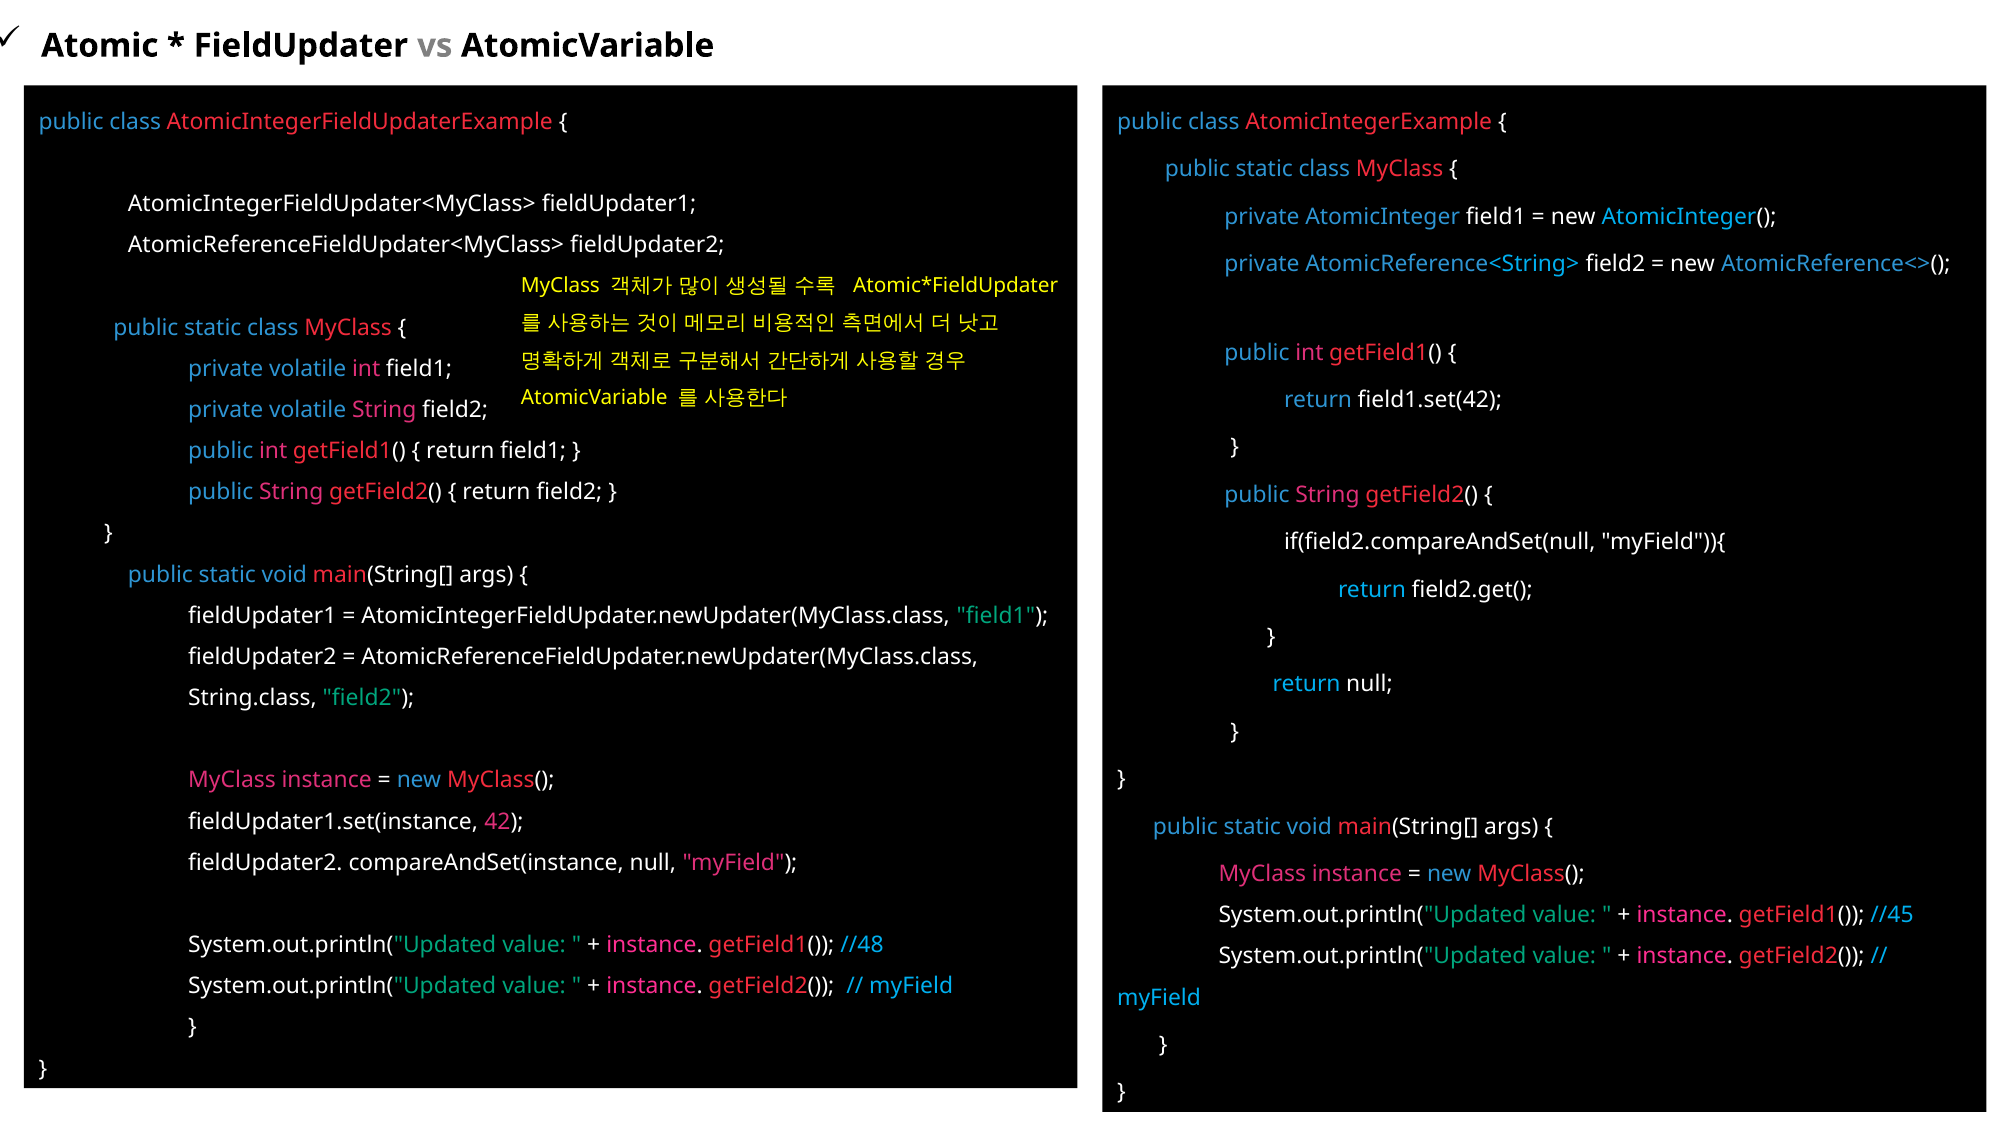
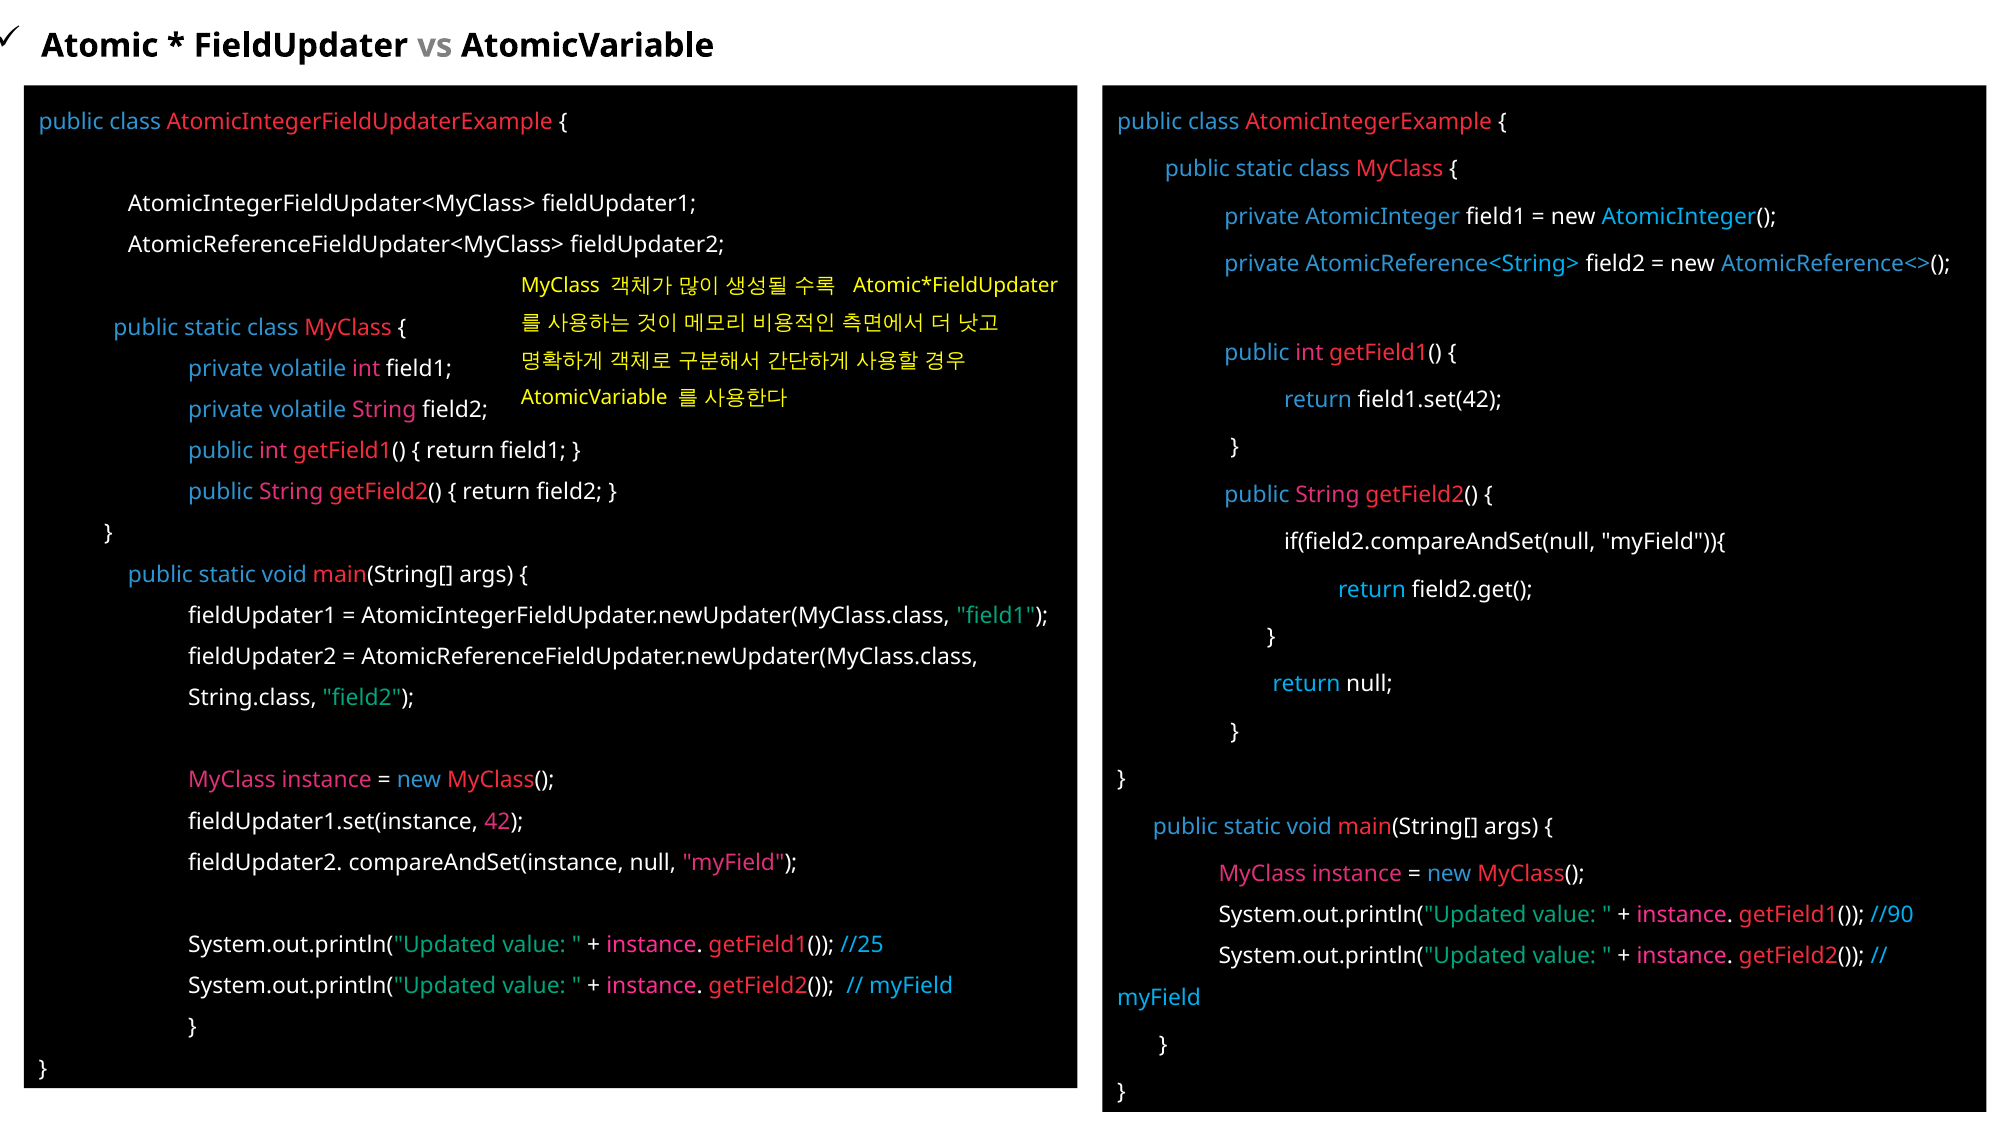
//45: //45 -> //90
//48: //48 -> //25
